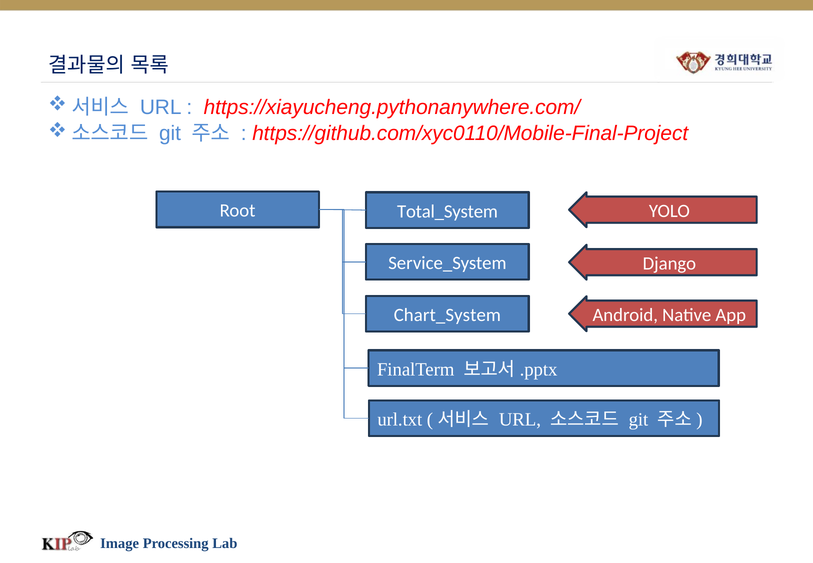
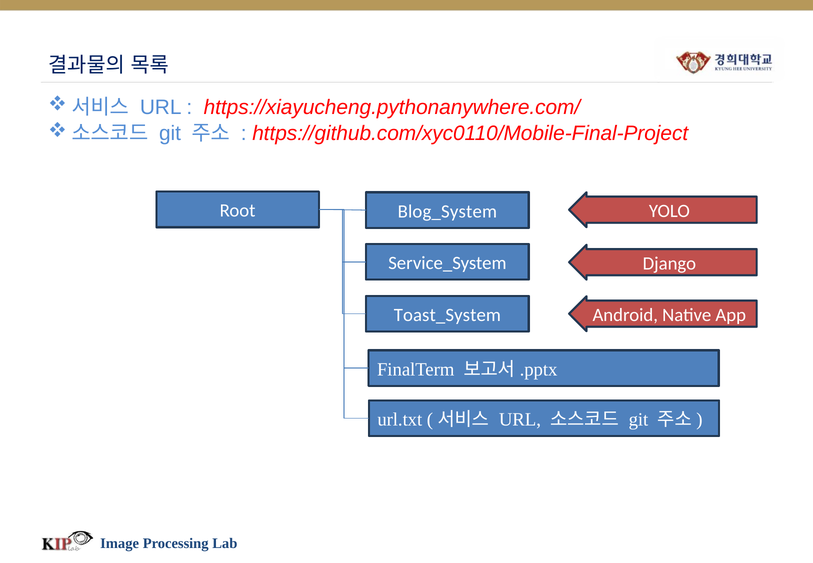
Total_System: Total_System -> Blog_System
Chart_System: Chart_System -> Toast_System
